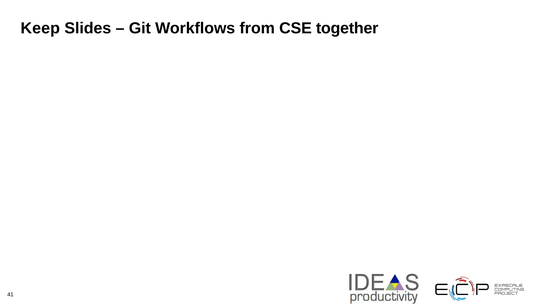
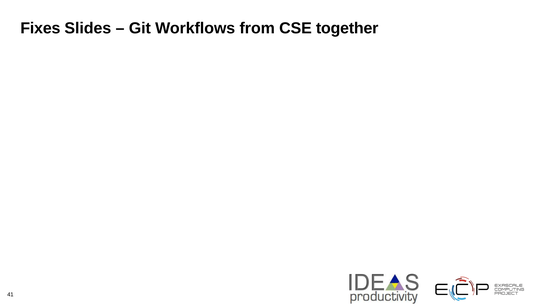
Keep: Keep -> Fixes
